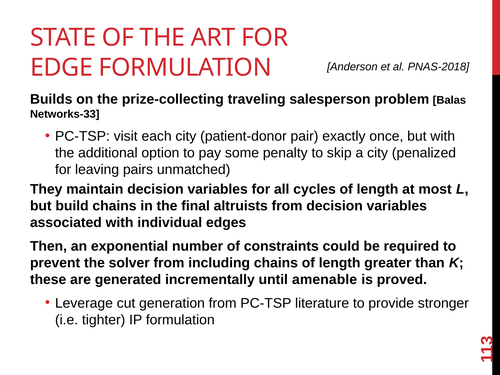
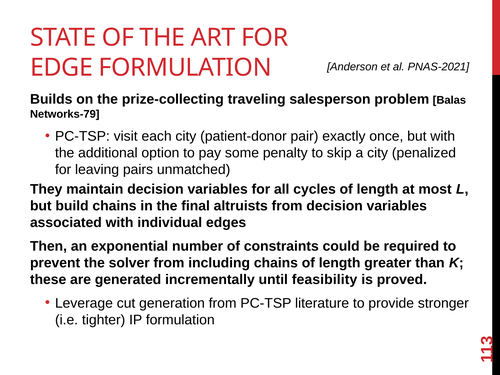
PNAS-2018: PNAS-2018 -> PNAS-2021
Networks-33: Networks-33 -> Networks-79
amenable: amenable -> feasibility
